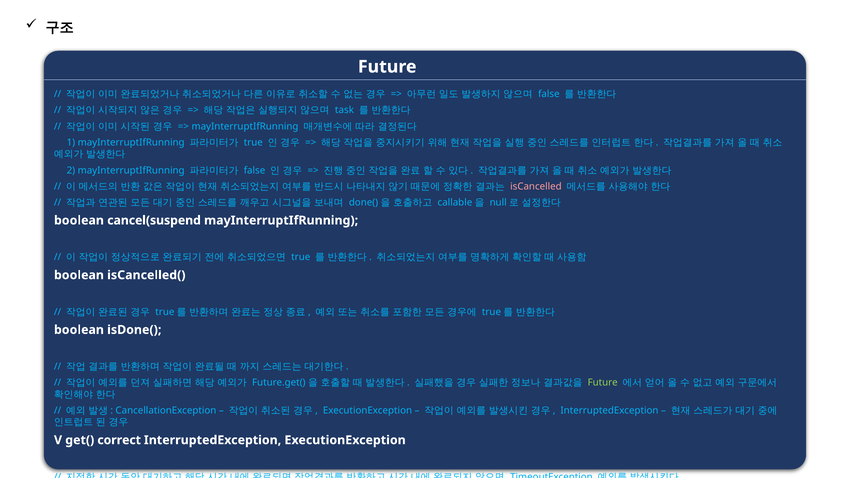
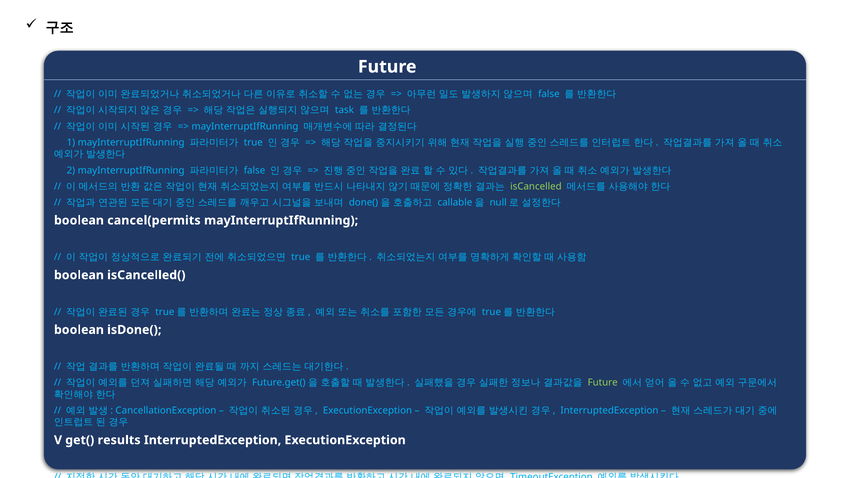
isCancelled colour: pink -> light green
cancel(suspend: cancel(suspend -> cancel(permits
correct: correct -> results
